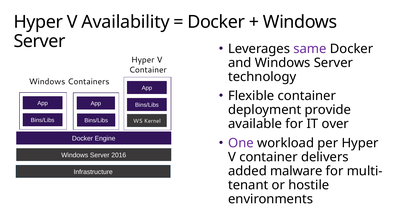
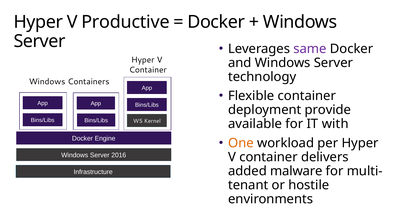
Availability: Availability -> Productive
over: over -> with
One colour: purple -> orange
